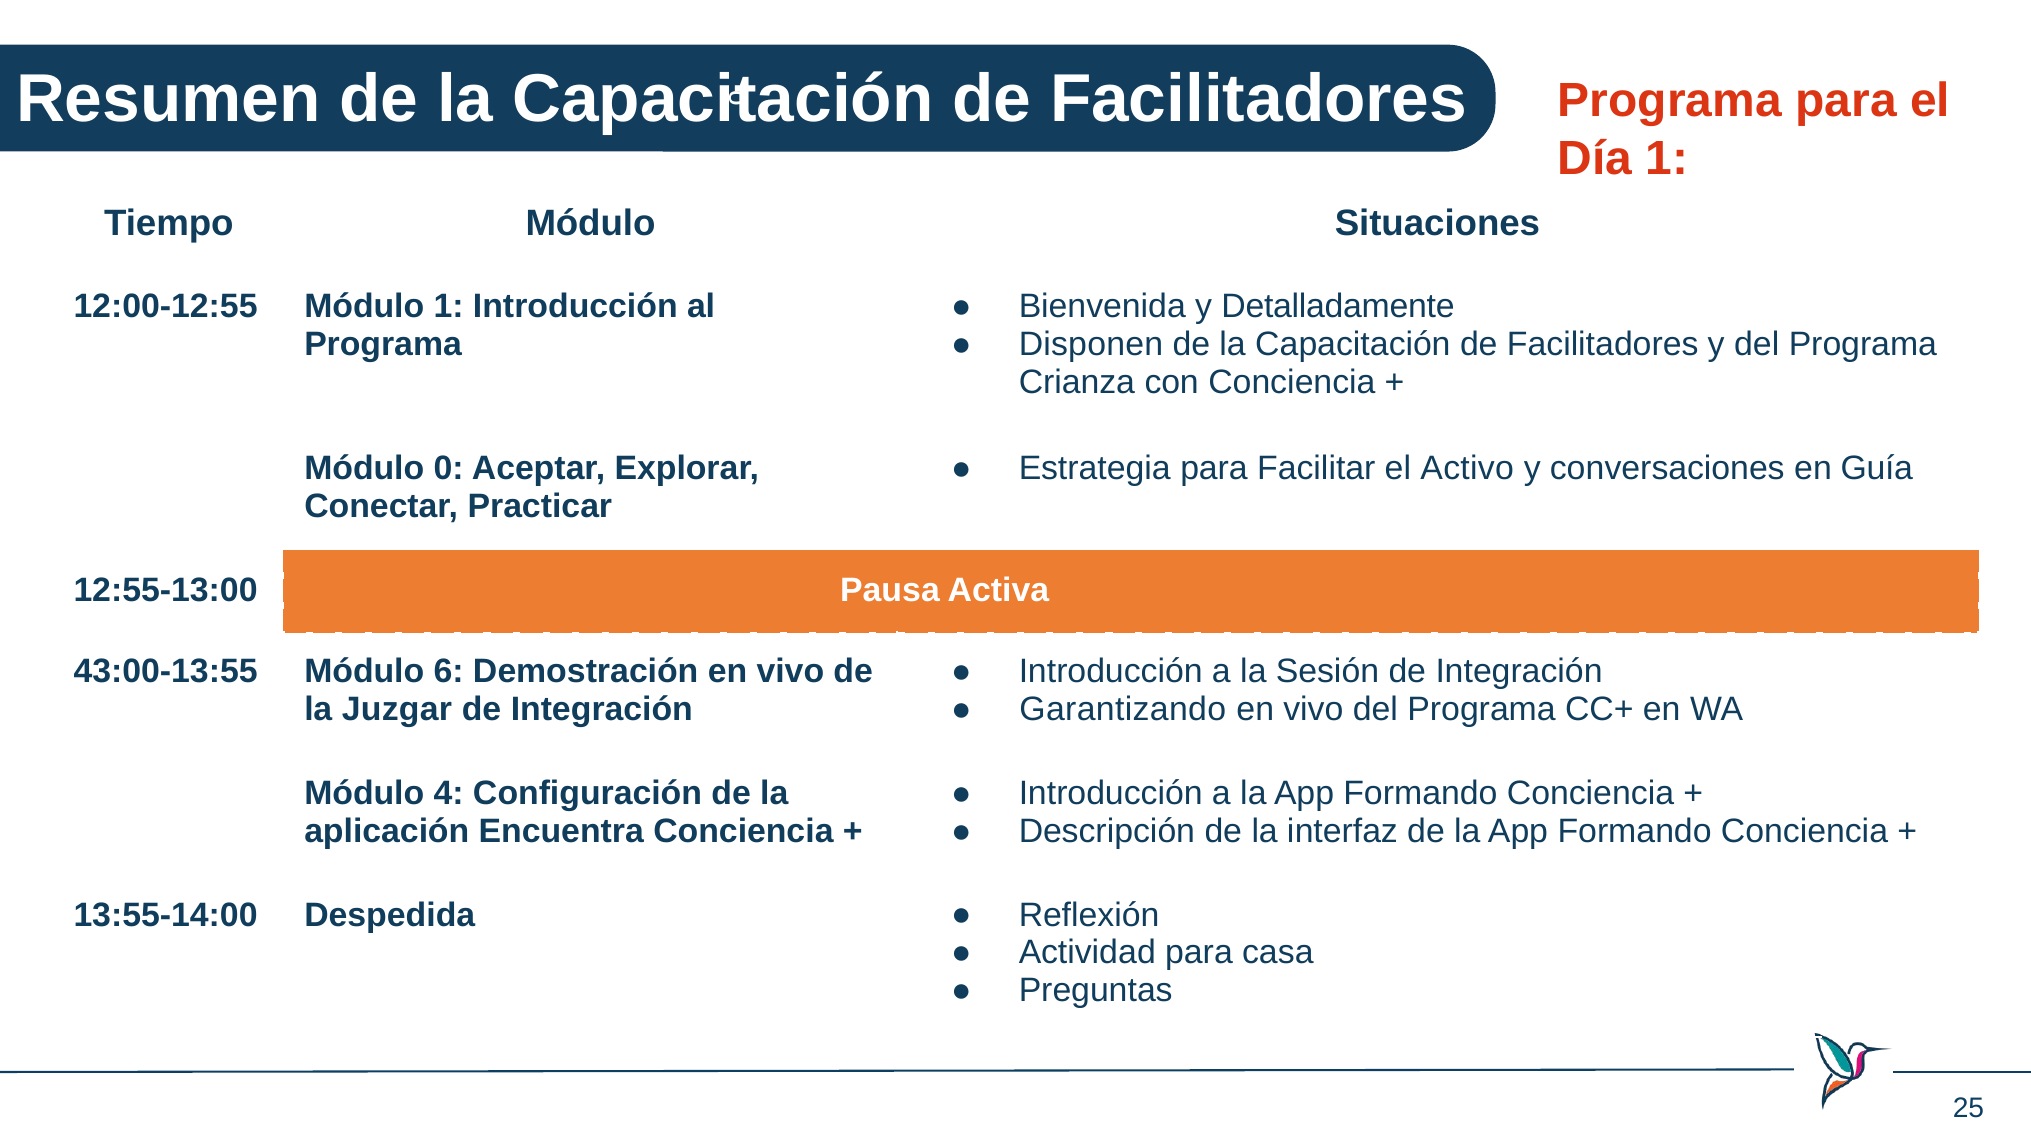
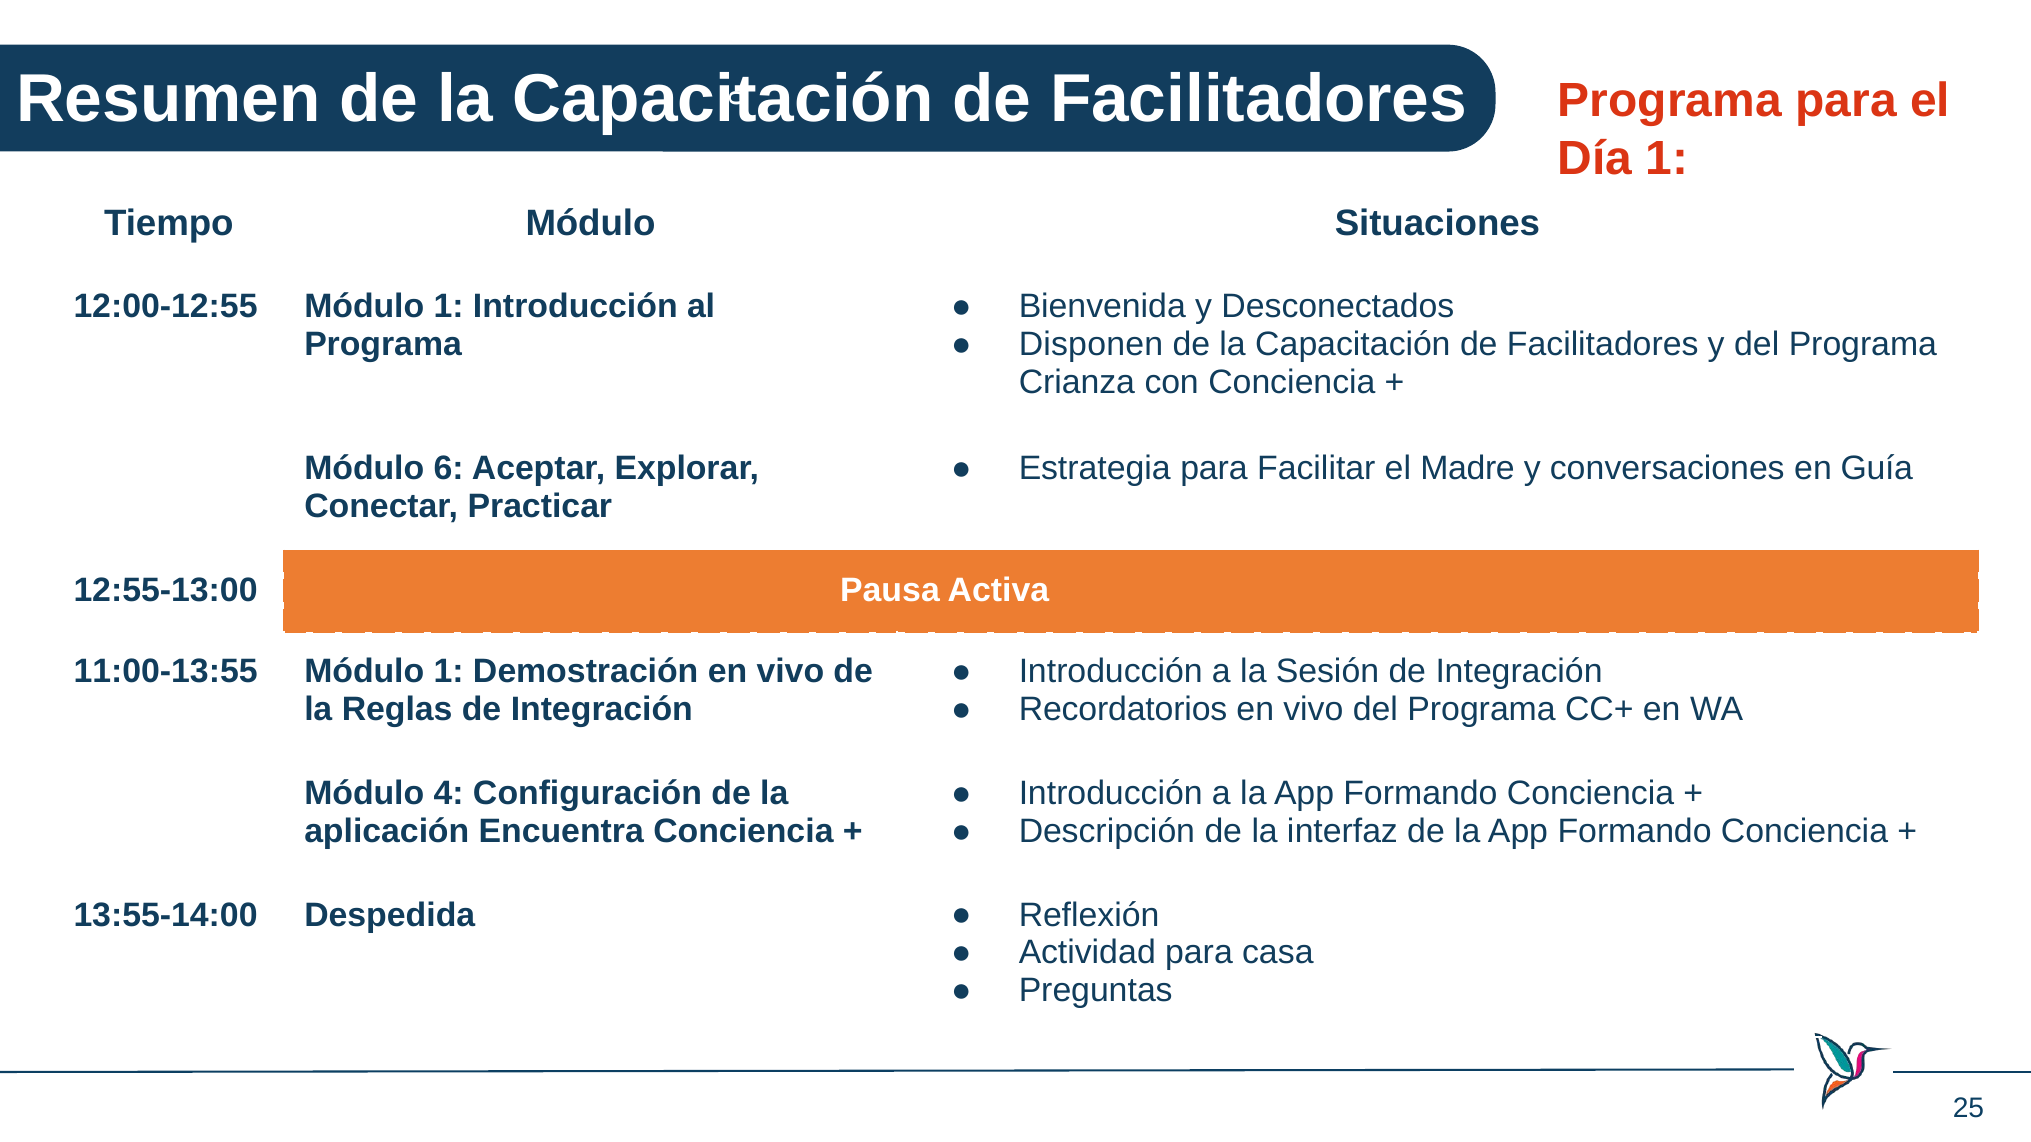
Detalladamente: Detalladamente -> Desconectados
Activo: Activo -> Madre
0: 0 -> 6
43:00-13:55: 43:00-13:55 -> 11:00-13:55
6 at (449, 672): 6 -> 1
Garantizando: Garantizando -> Recordatorios
Juzgar: Juzgar -> Reglas
